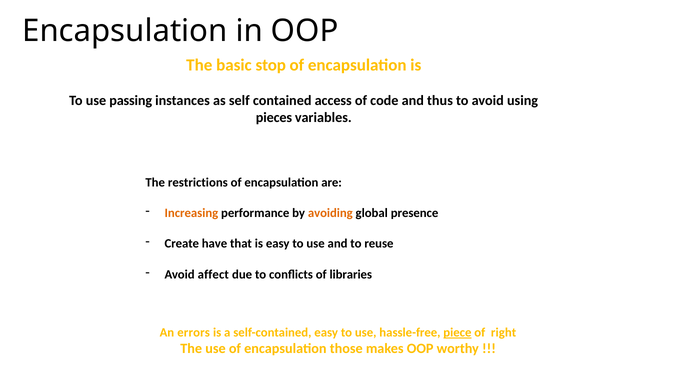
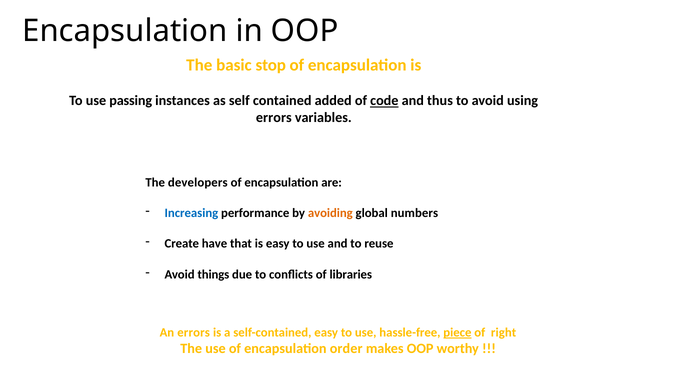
access: access -> added
code underline: none -> present
pieces at (274, 118): pieces -> errors
restrictions: restrictions -> developers
Increasing colour: orange -> blue
presence: presence -> numbers
affect: affect -> things
those: those -> order
